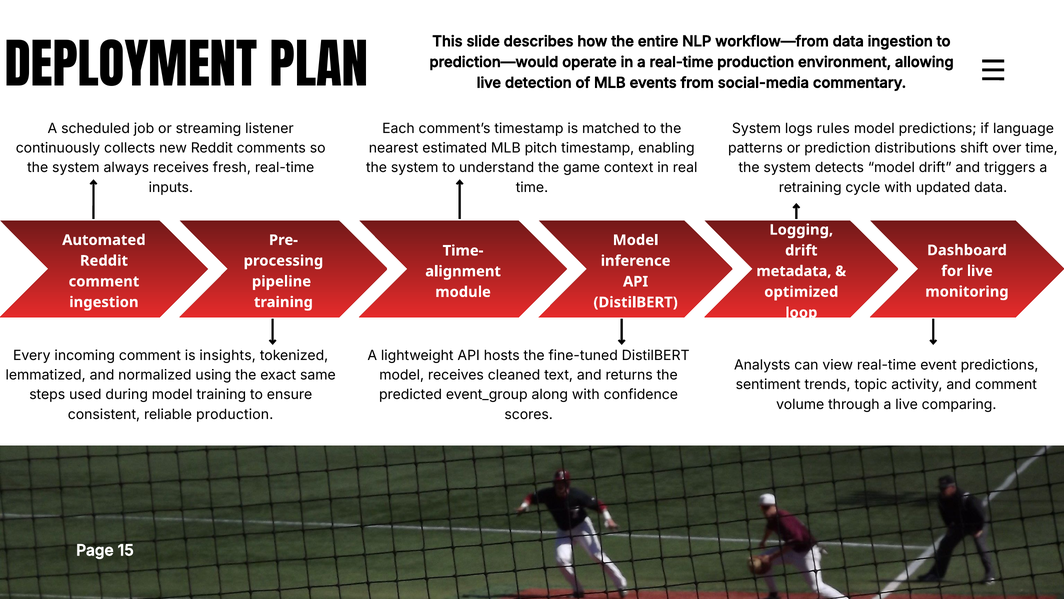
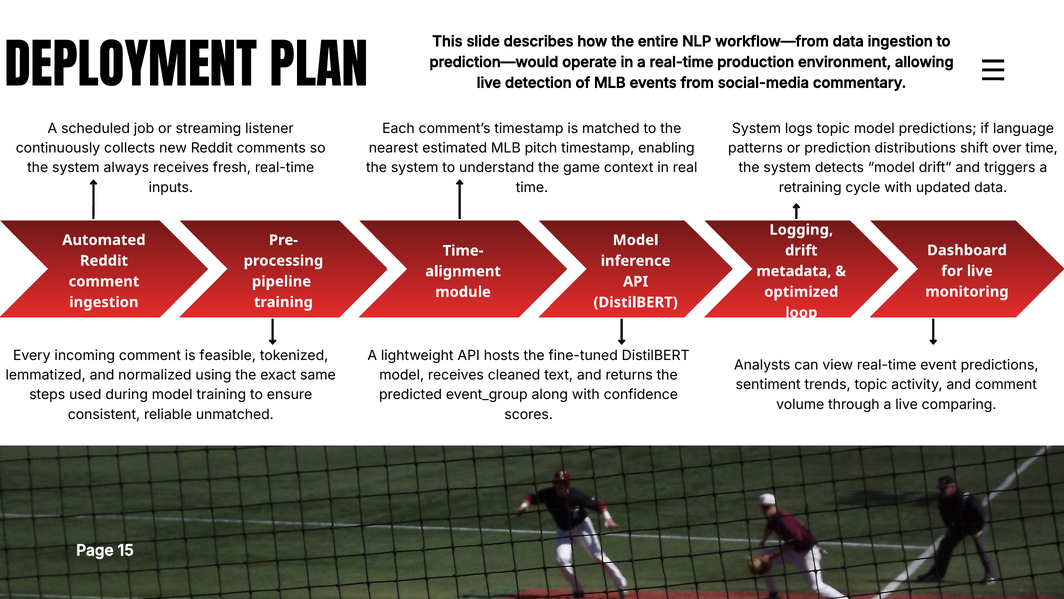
logs rules: rules -> topic
insights: insights -> feasible
reliable production: production -> unmatched
